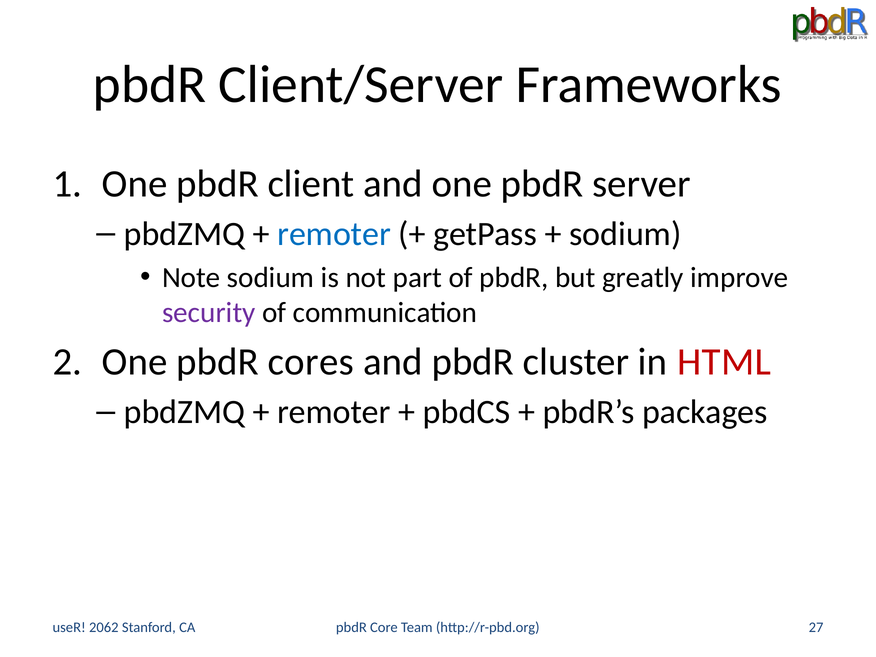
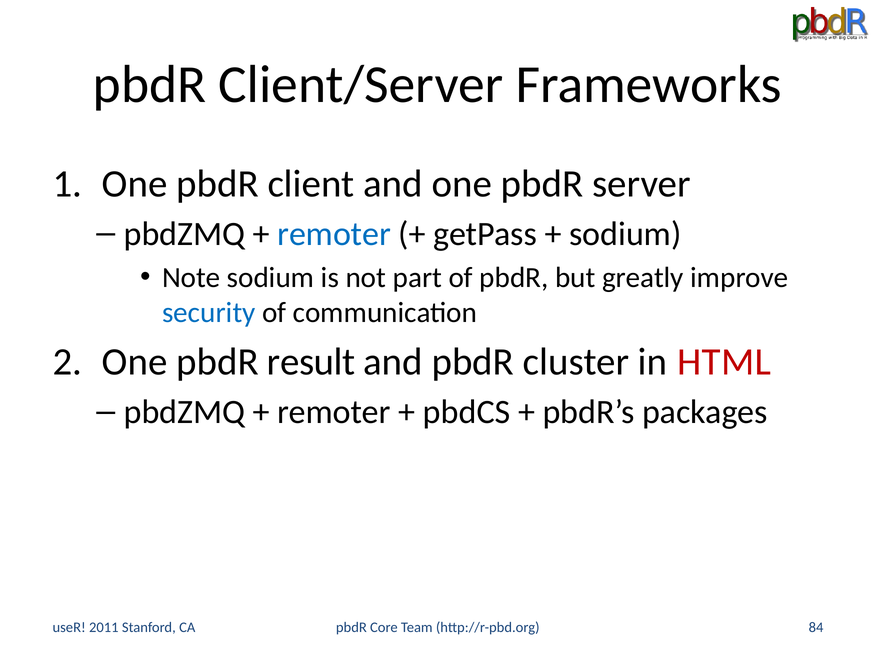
security colour: purple -> blue
cores: cores -> result
27: 27 -> 84
2062: 2062 -> 2011
